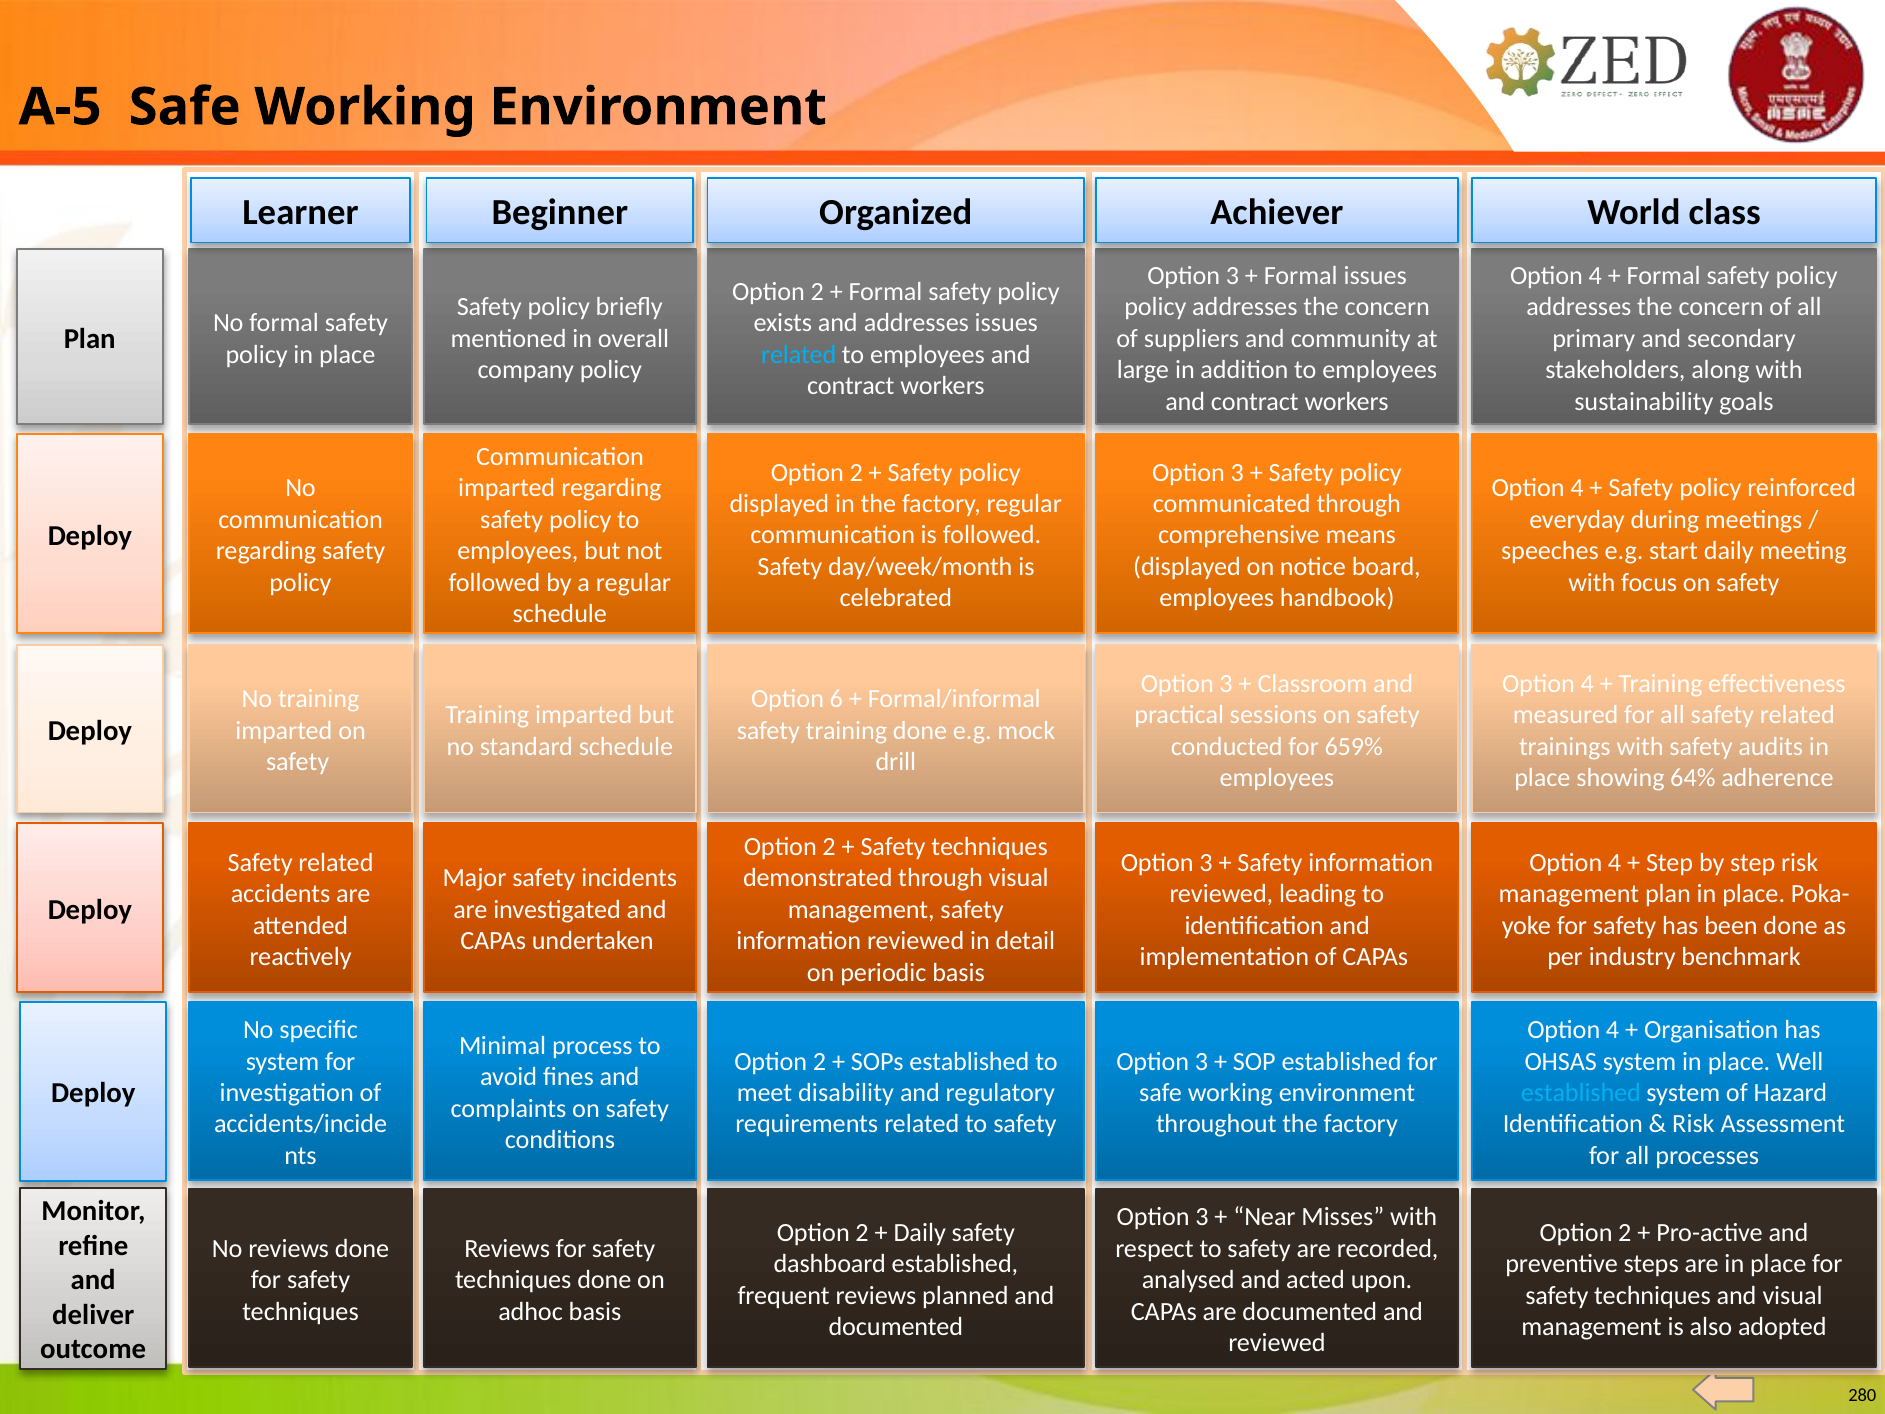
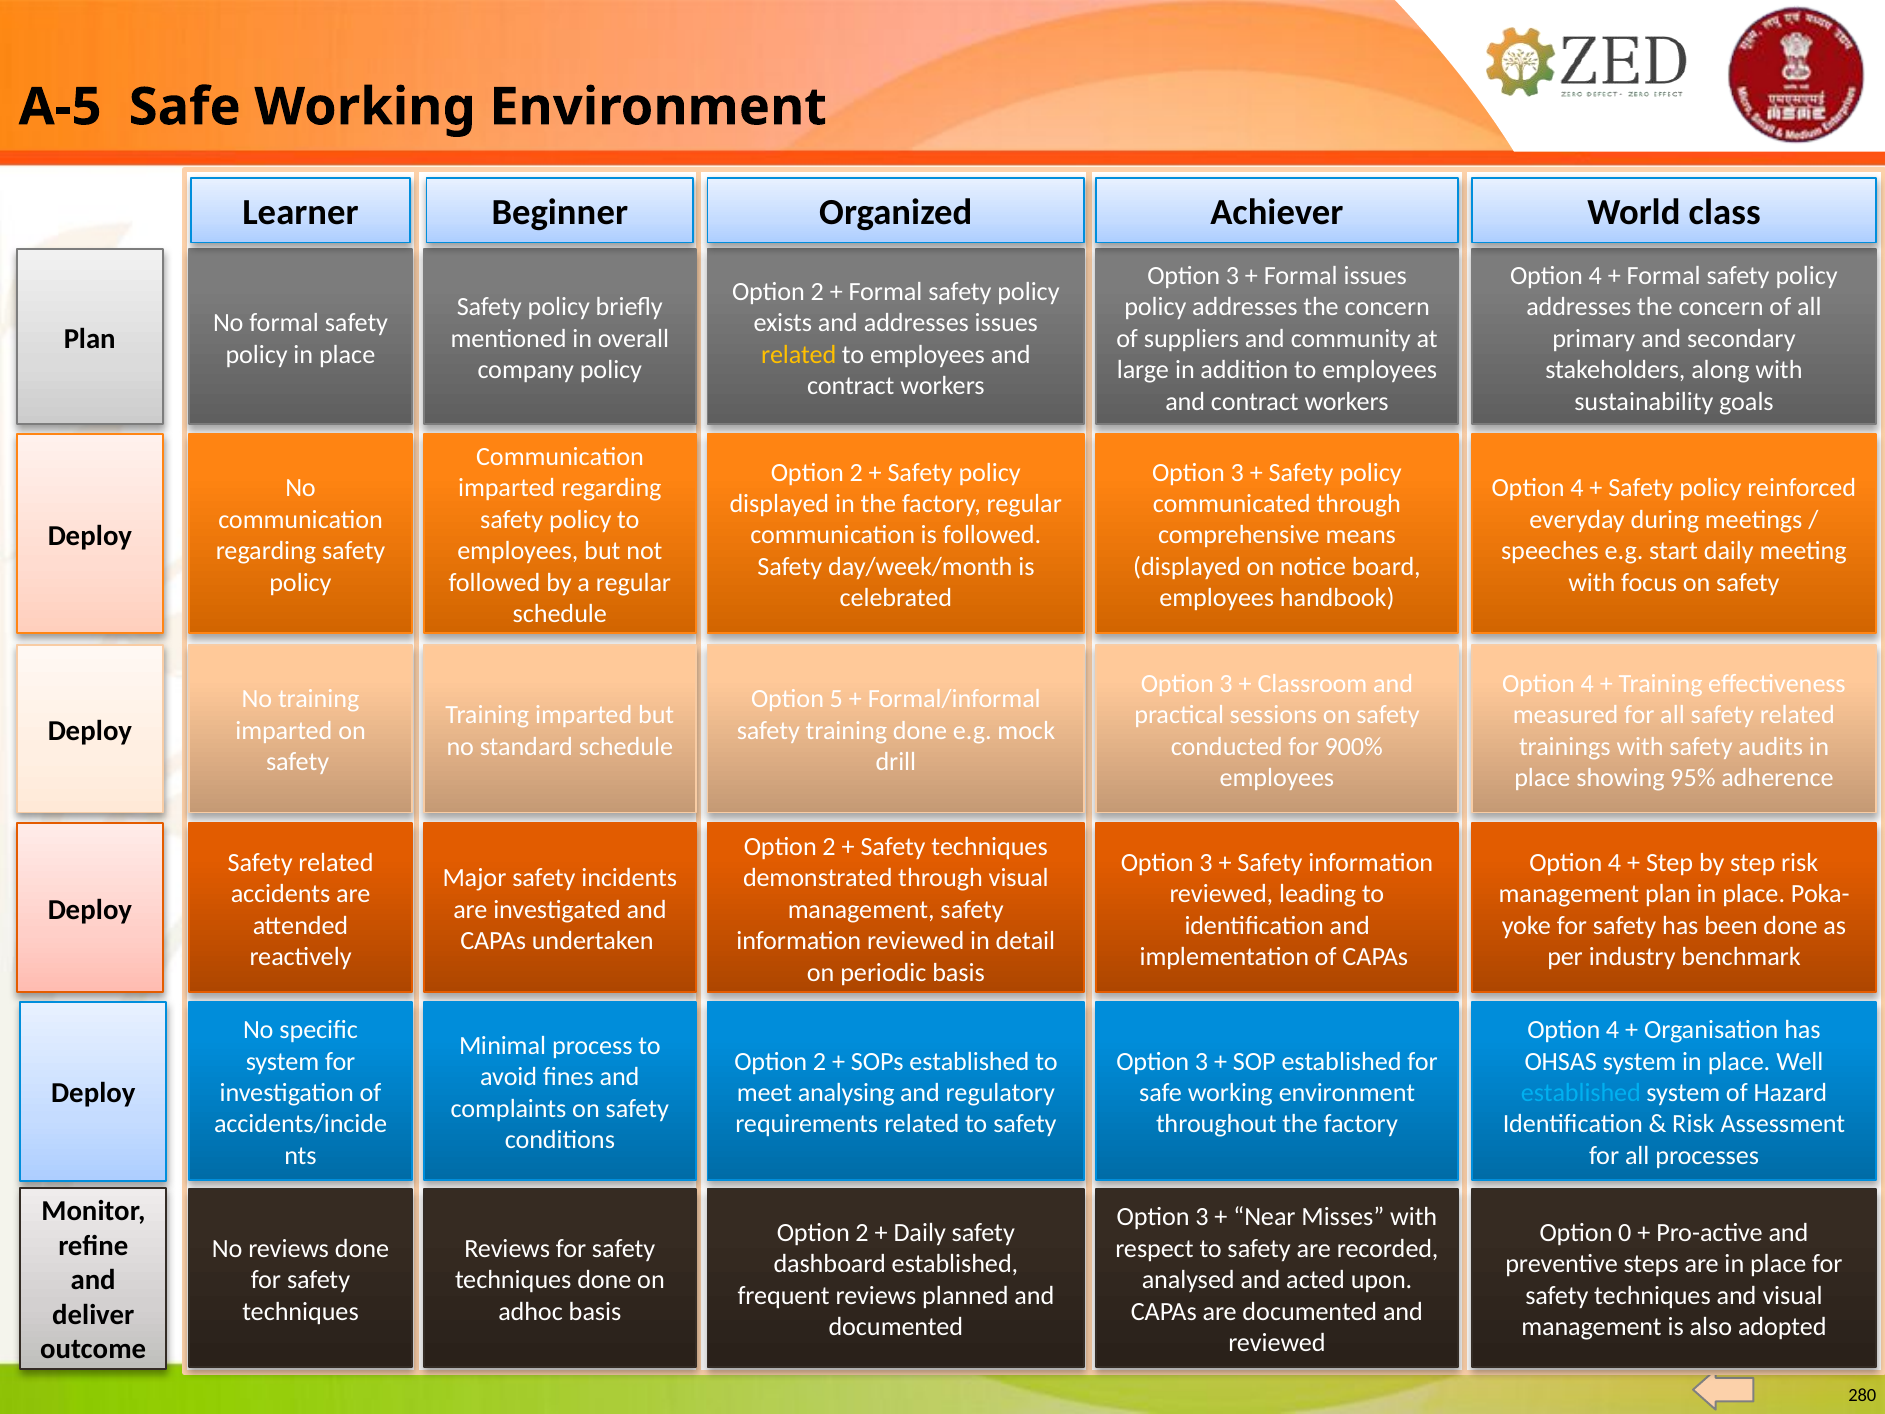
related at (799, 354) colour: light blue -> yellow
6: 6 -> 5
659%: 659% -> 900%
64%: 64% -> 95%
disability: disability -> analysing
2 at (1625, 1233): 2 -> 0
